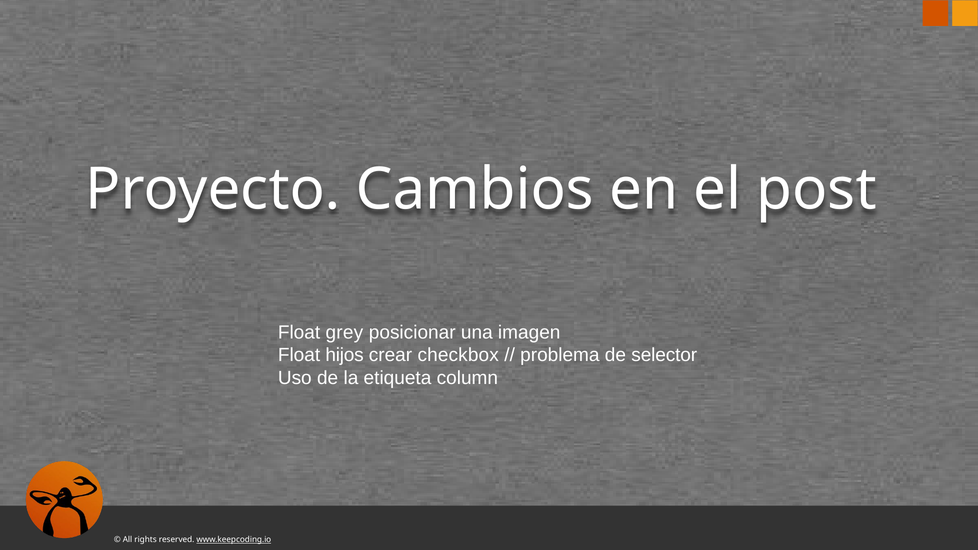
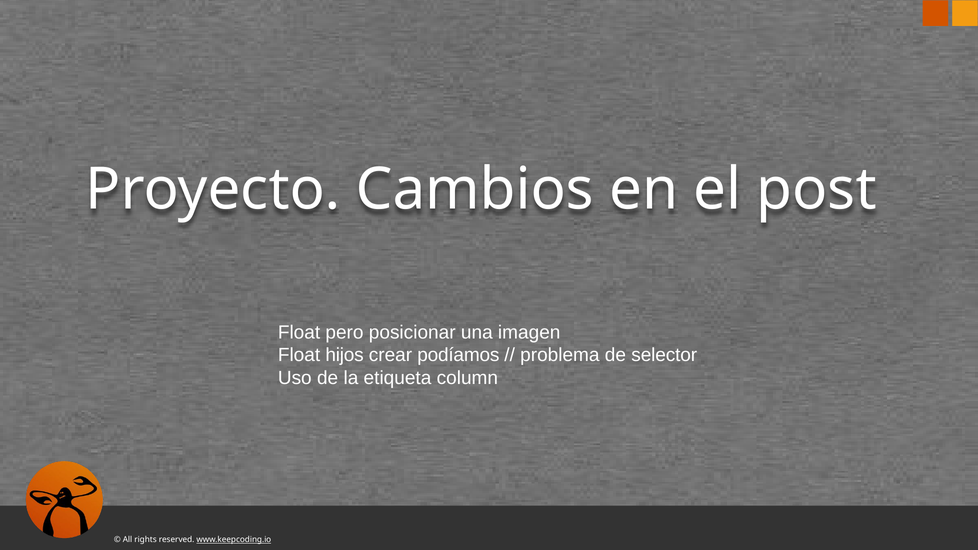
grey: grey -> pero
checkbox: checkbox -> podíamos
